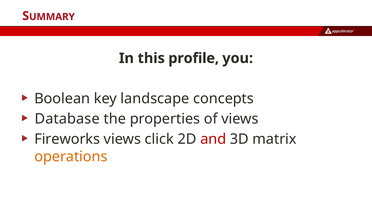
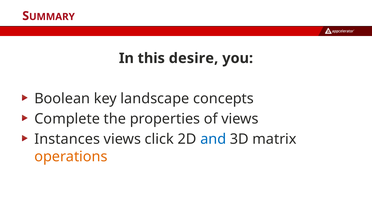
profile: profile -> desire
Database: Database -> Complete
Fireworks: Fireworks -> Instances
and colour: red -> blue
